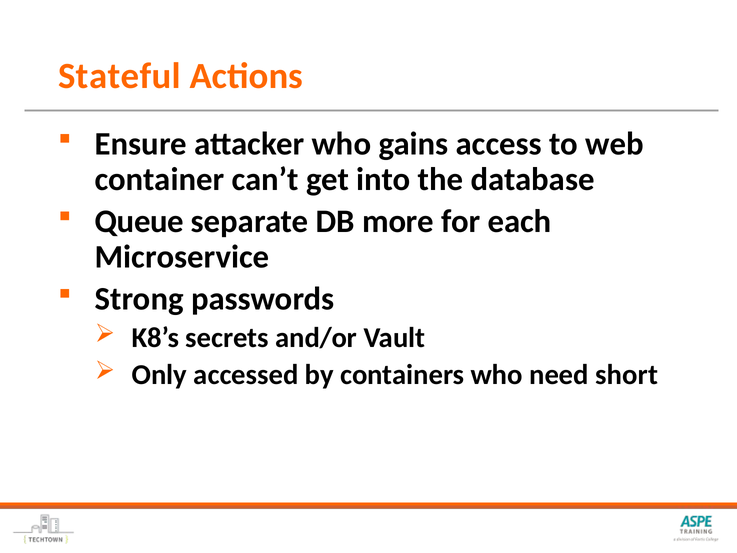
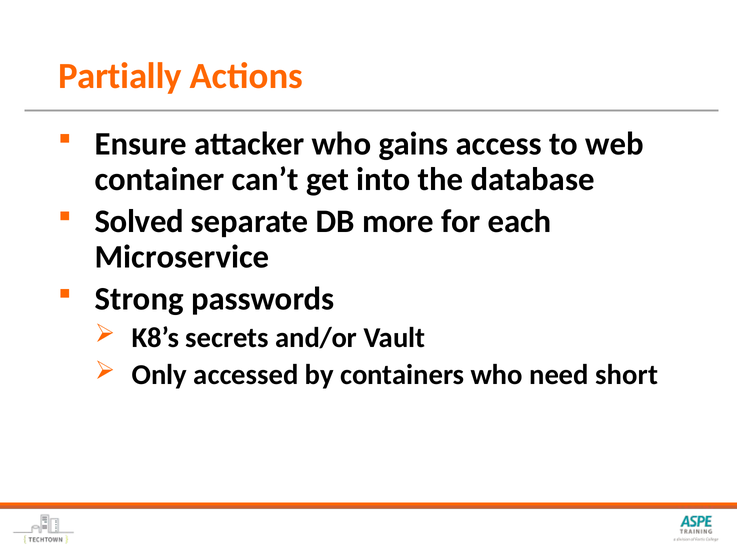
Stateful: Stateful -> Partially
Queue: Queue -> Solved
